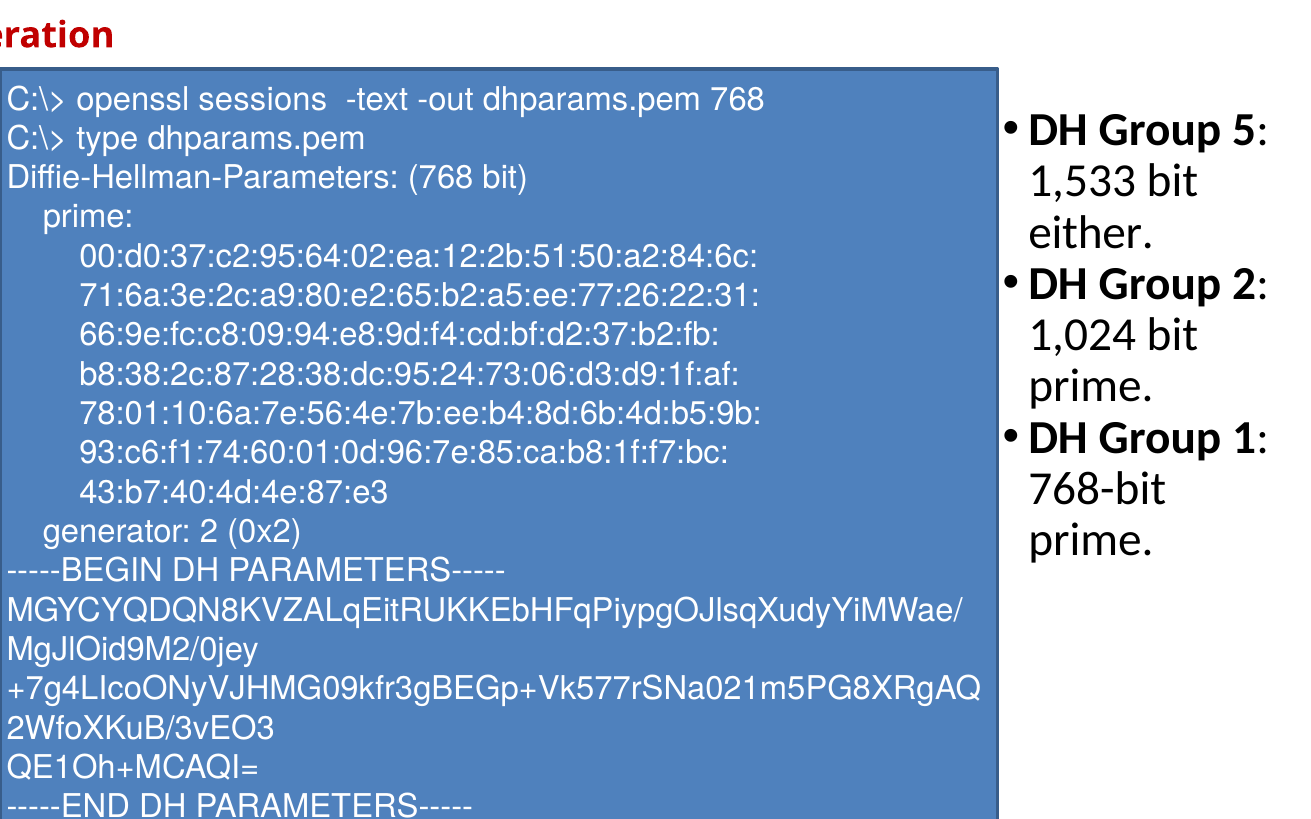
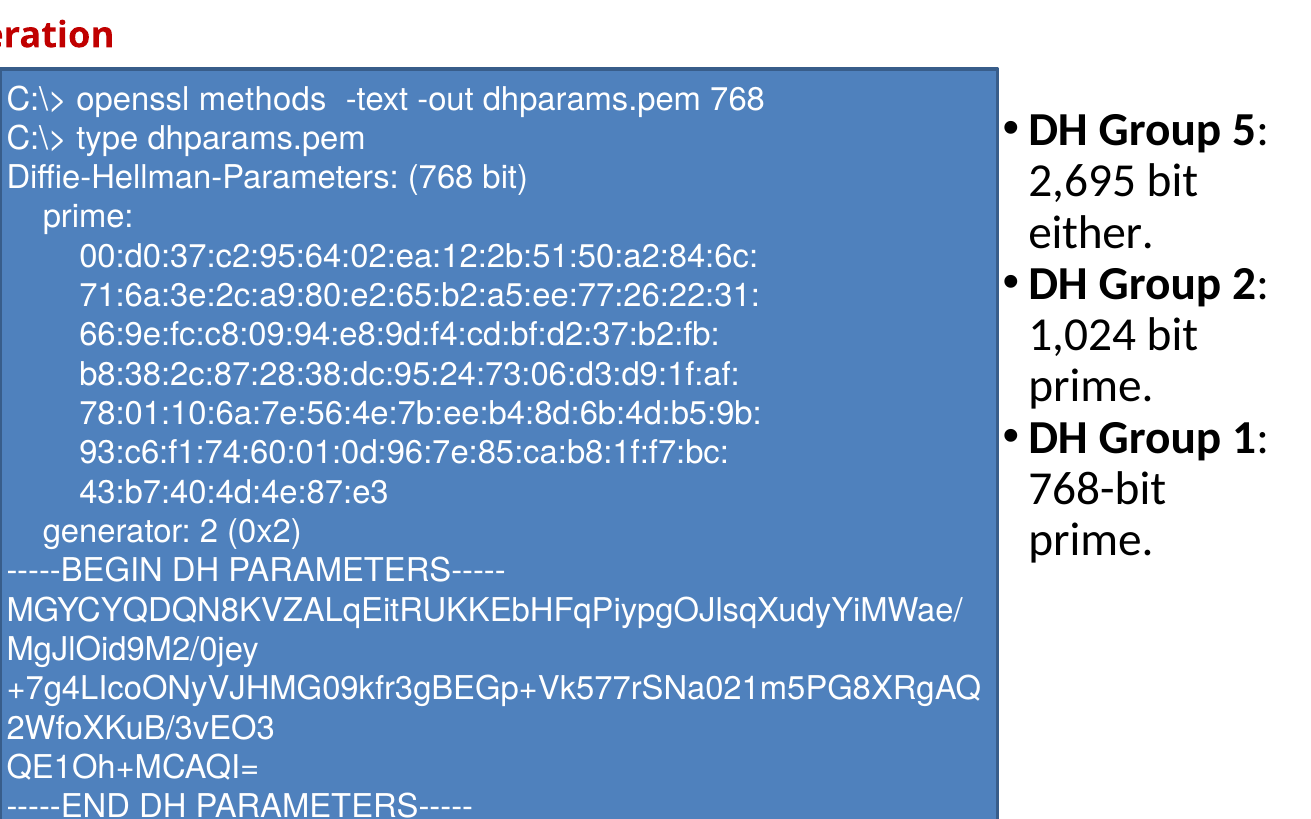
sessions: sessions -> methods
1,533: 1,533 -> 2,695
